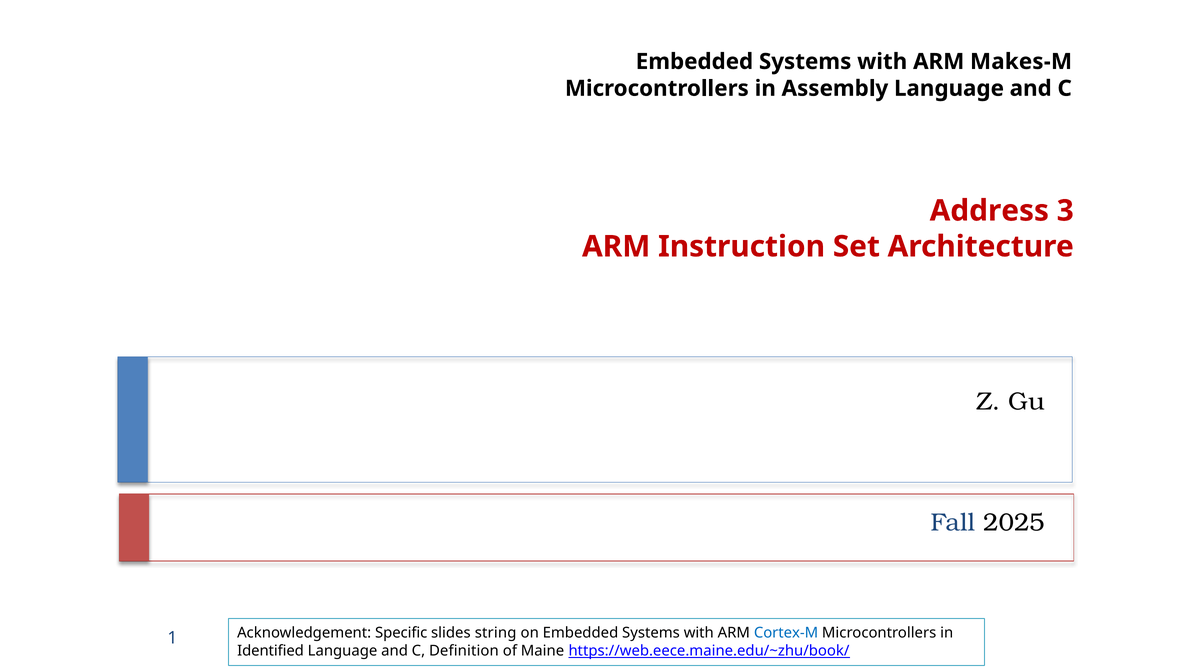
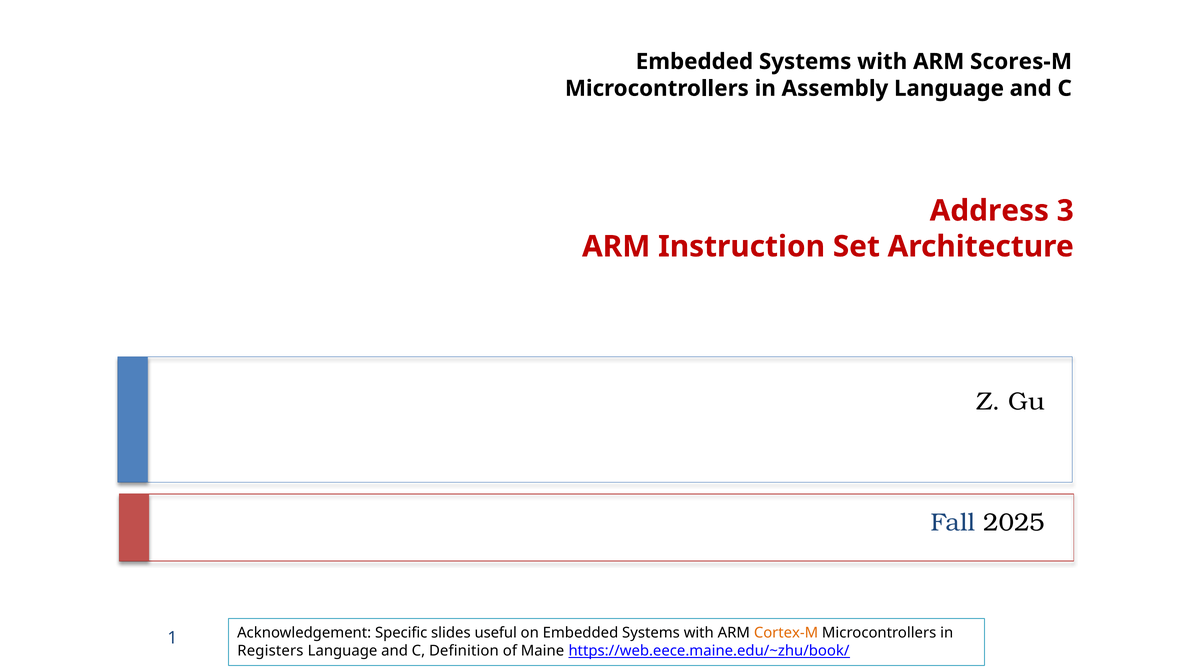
Makes-M: Makes-M -> Scores-M
string: string -> useful
Cortex-M colour: blue -> orange
Identified: Identified -> Registers
